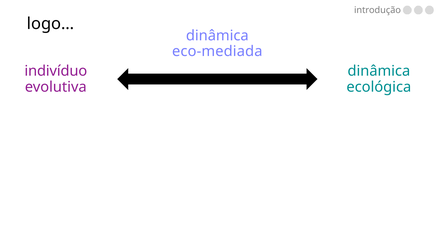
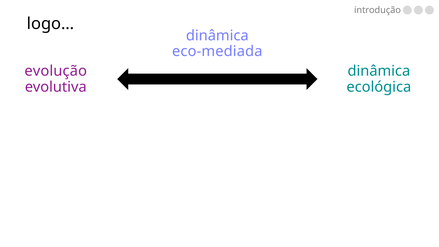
indivíduo: indivíduo -> evolução
